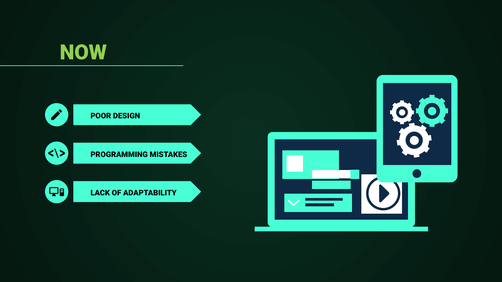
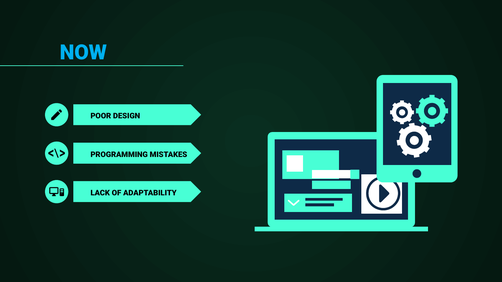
NOW colour: light green -> light blue
